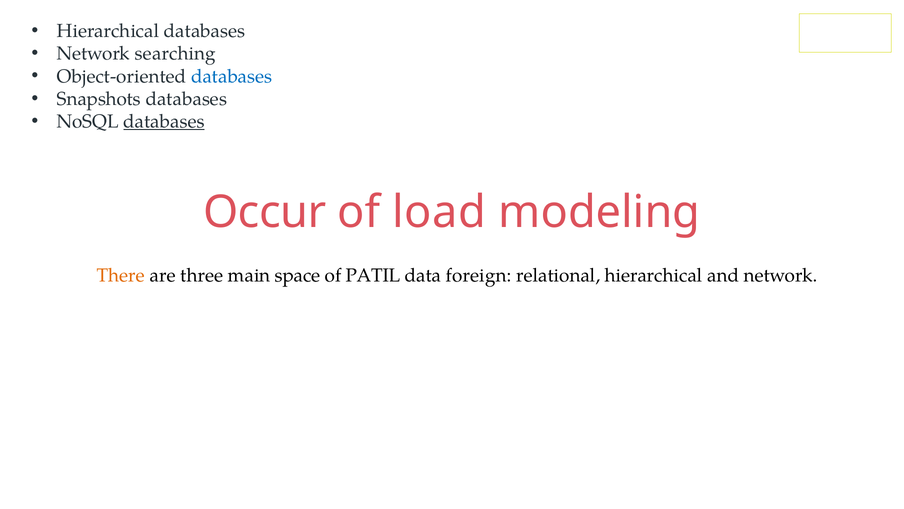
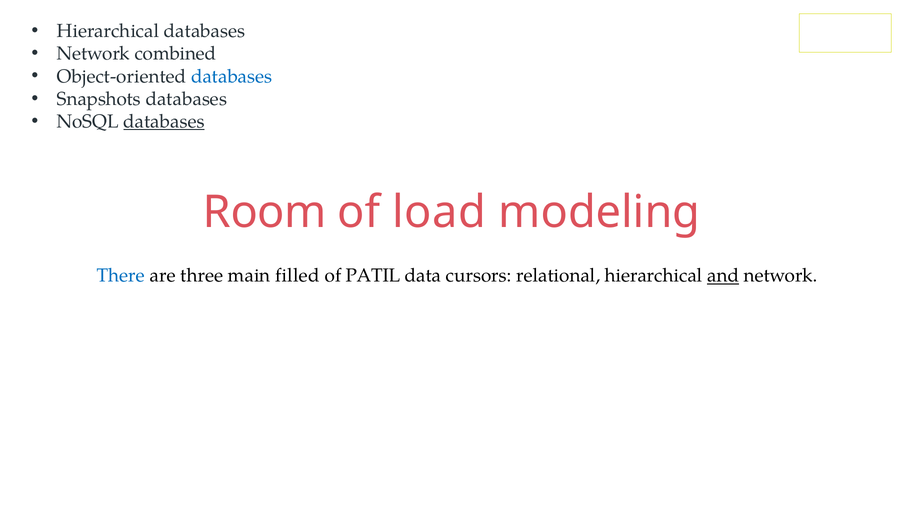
searching: searching -> combined
Occur: Occur -> Room
There colour: orange -> blue
space: space -> filled
foreign: foreign -> cursors
and underline: none -> present
